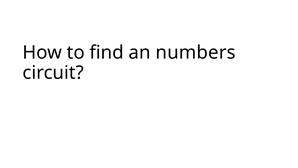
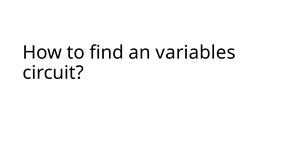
numbers: numbers -> variables
